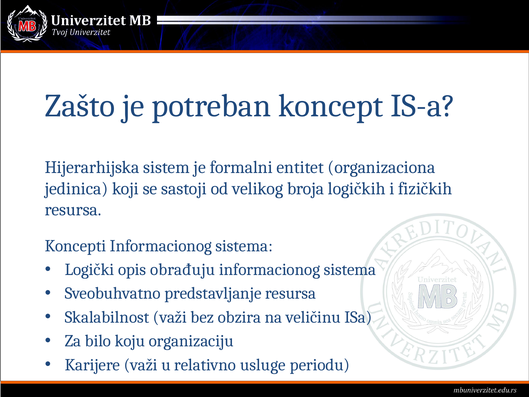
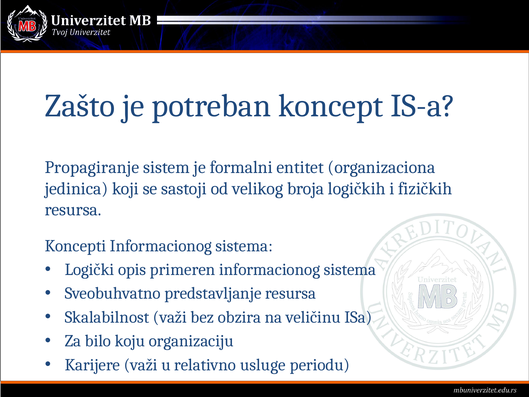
Hijerarhijska: Hijerarhijska -> Propagiranje
obrađuju: obrađuju -> primeren
